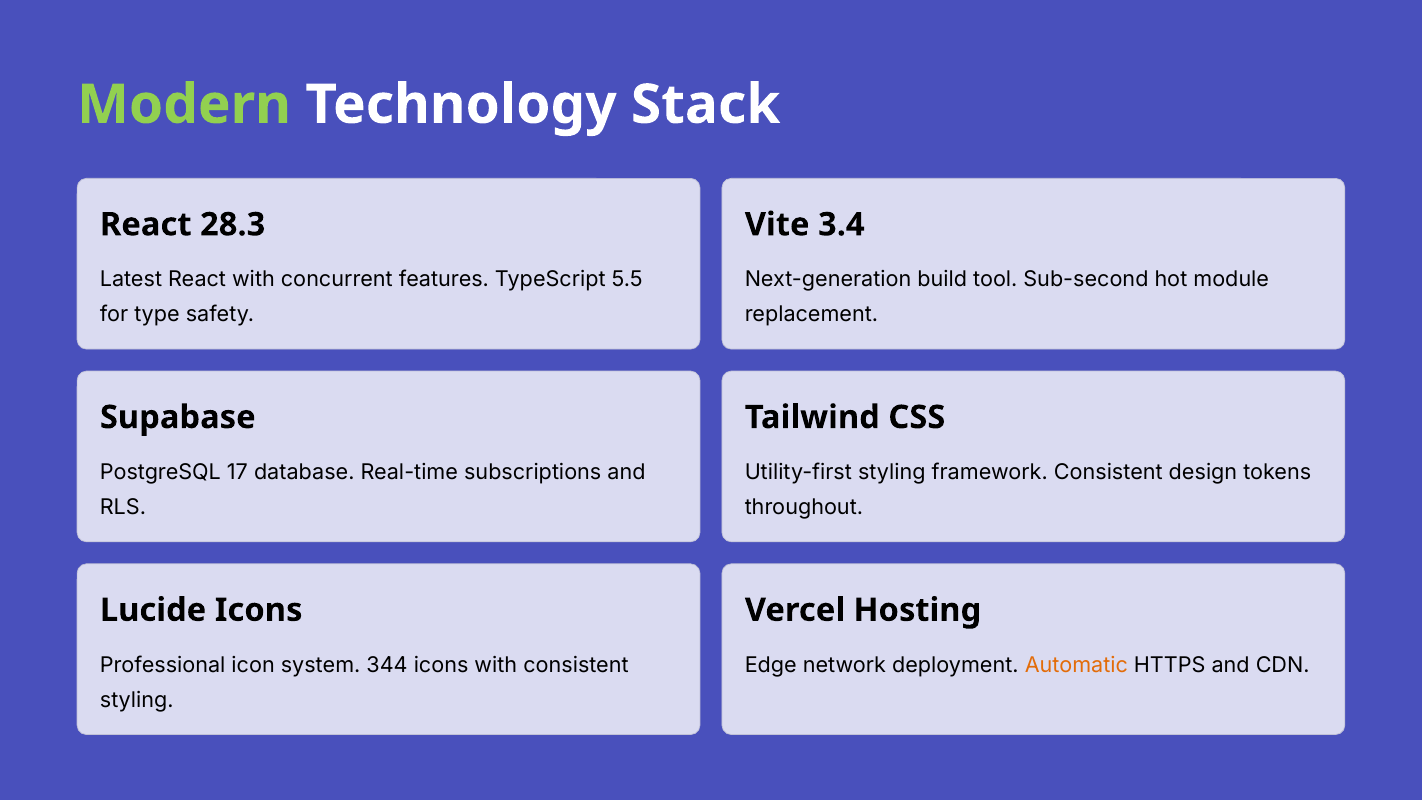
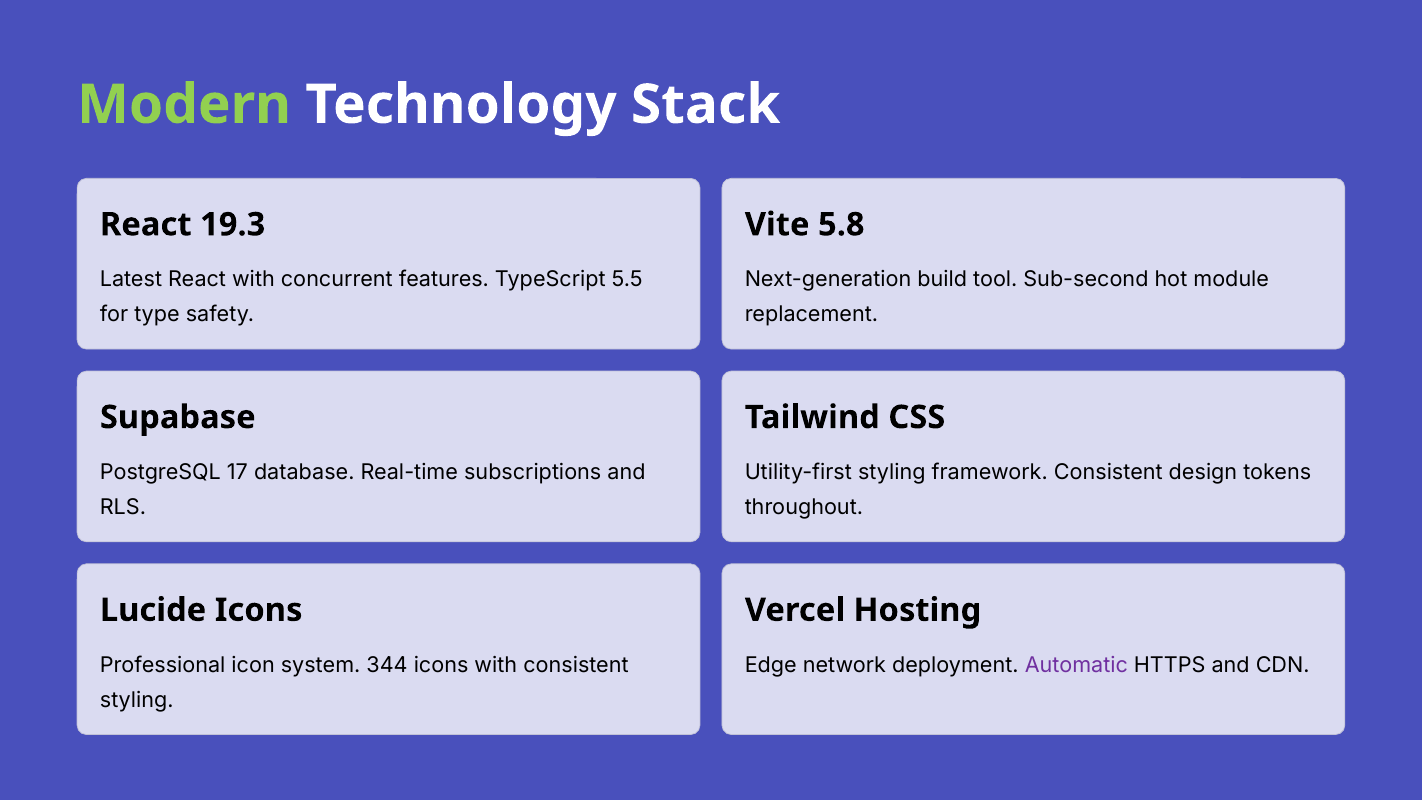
28.3: 28.3 -> 19.3
3.4: 3.4 -> 5.8
Automatic colour: orange -> purple
